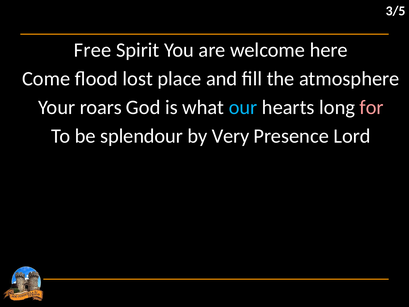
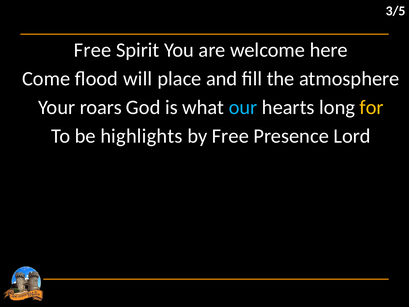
lost: lost -> will
for colour: pink -> yellow
splendour: splendour -> highlights
by Very: Very -> Free
